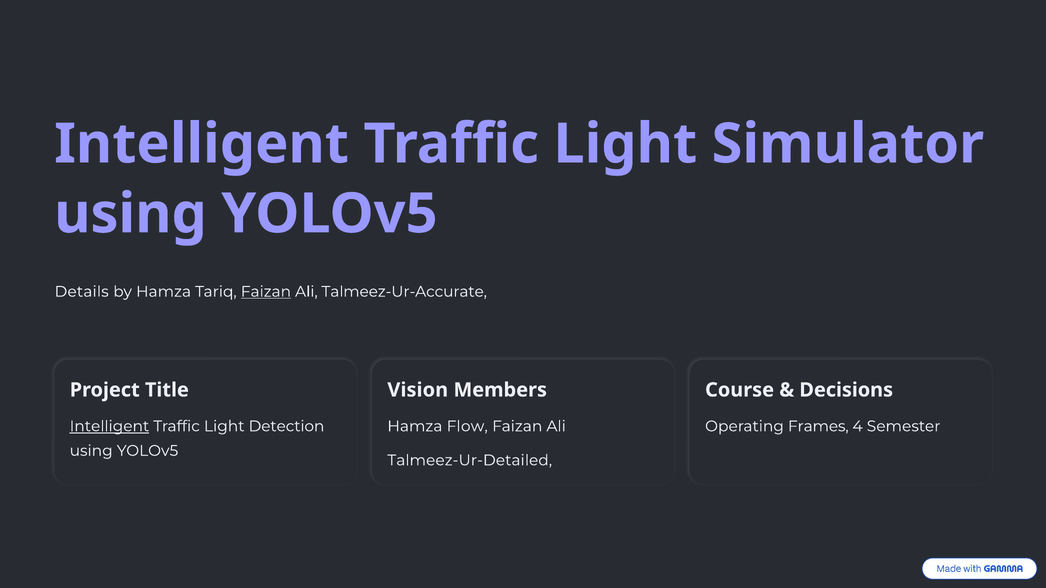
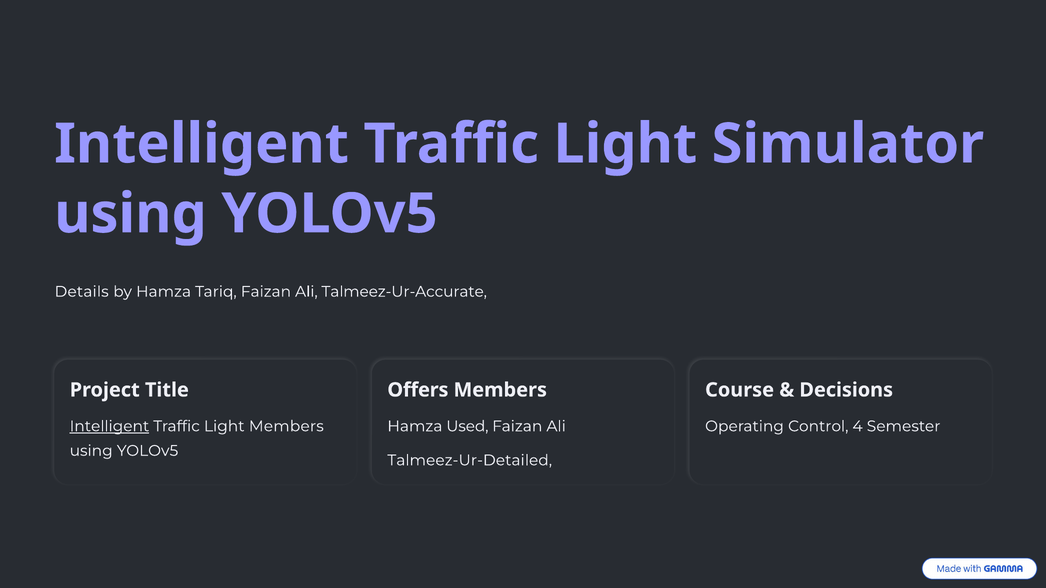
Faizan at (266, 292) underline: present -> none
Vision: Vision -> Offers
Light Detection: Detection -> Members
Flow: Flow -> Used
Frames: Frames -> Control
